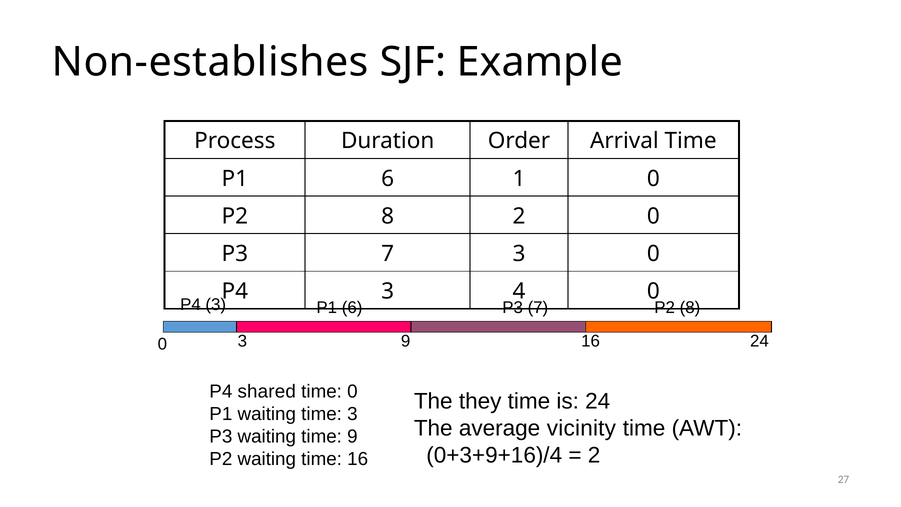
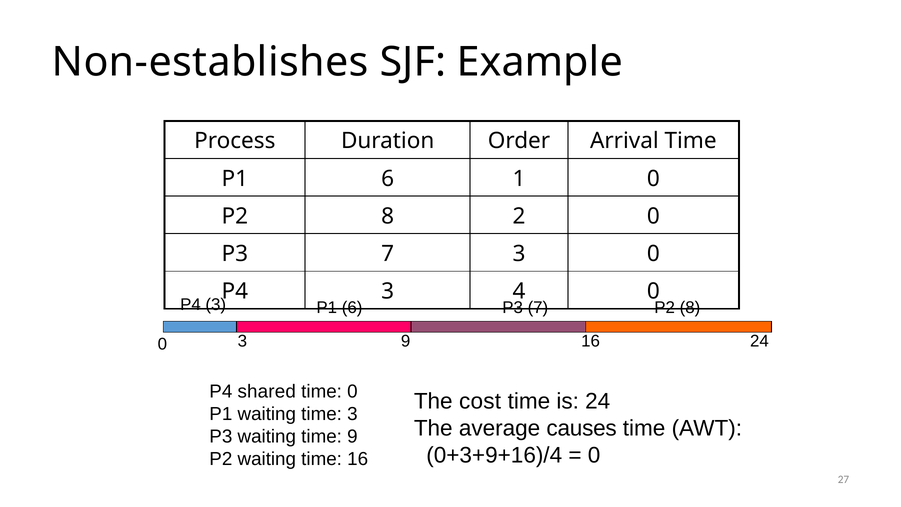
they: they -> cost
vicinity: vicinity -> causes
2 at (594, 455): 2 -> 0
